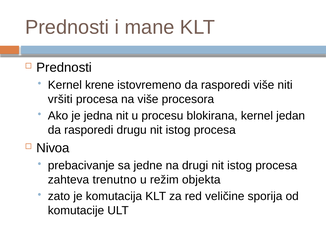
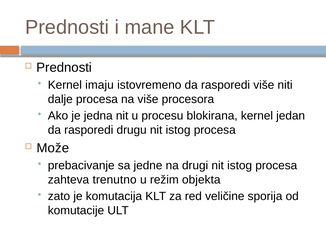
krene: krene -> imaju
vršiti: vršiti -> dalje
Nivoa: Nivoa -> Može
